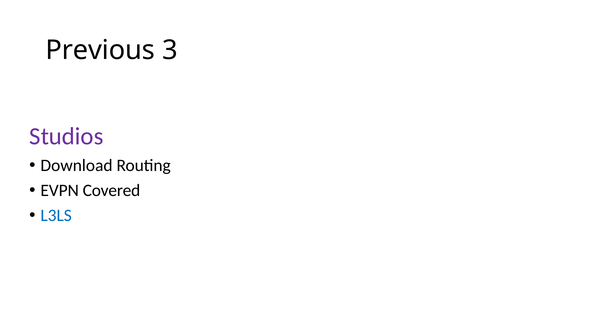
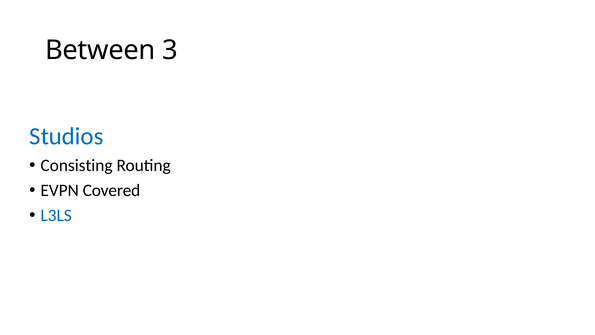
Previous: Previous -> Between
Studios colour: purple -> blue
Download: Download -> Consisting
